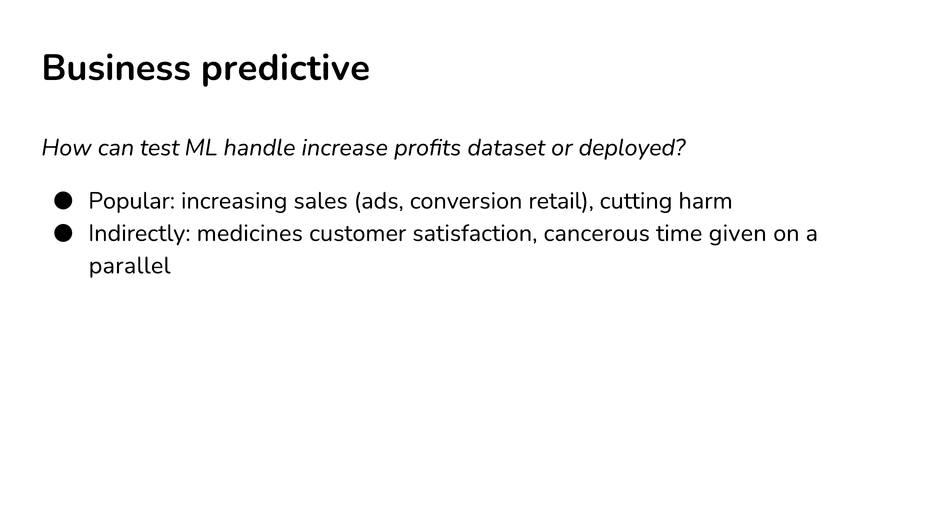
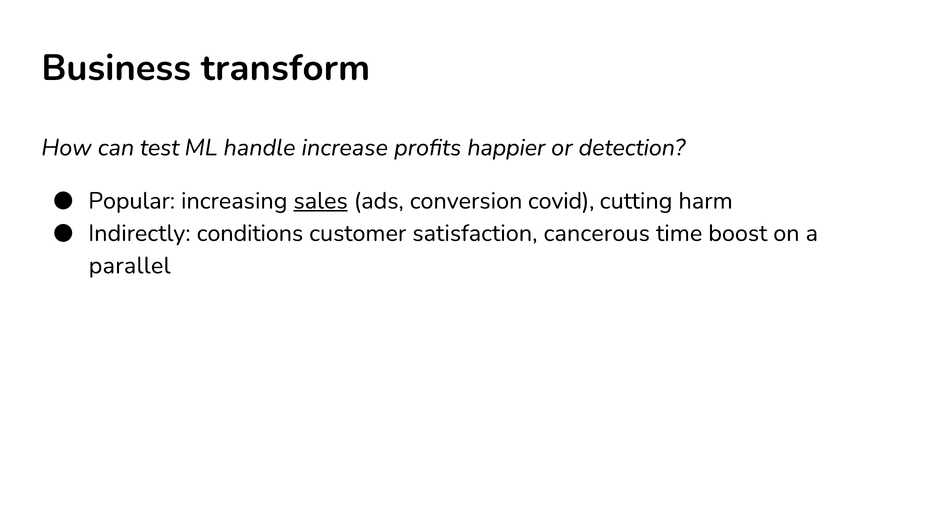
predictive: predictive -> transform
dataset: dataset -> happier
deployed: deployed -> detection
sales underline: none -> present
retail: retail -> covid
medicines: medicines -> conditions
given: given -> boost
